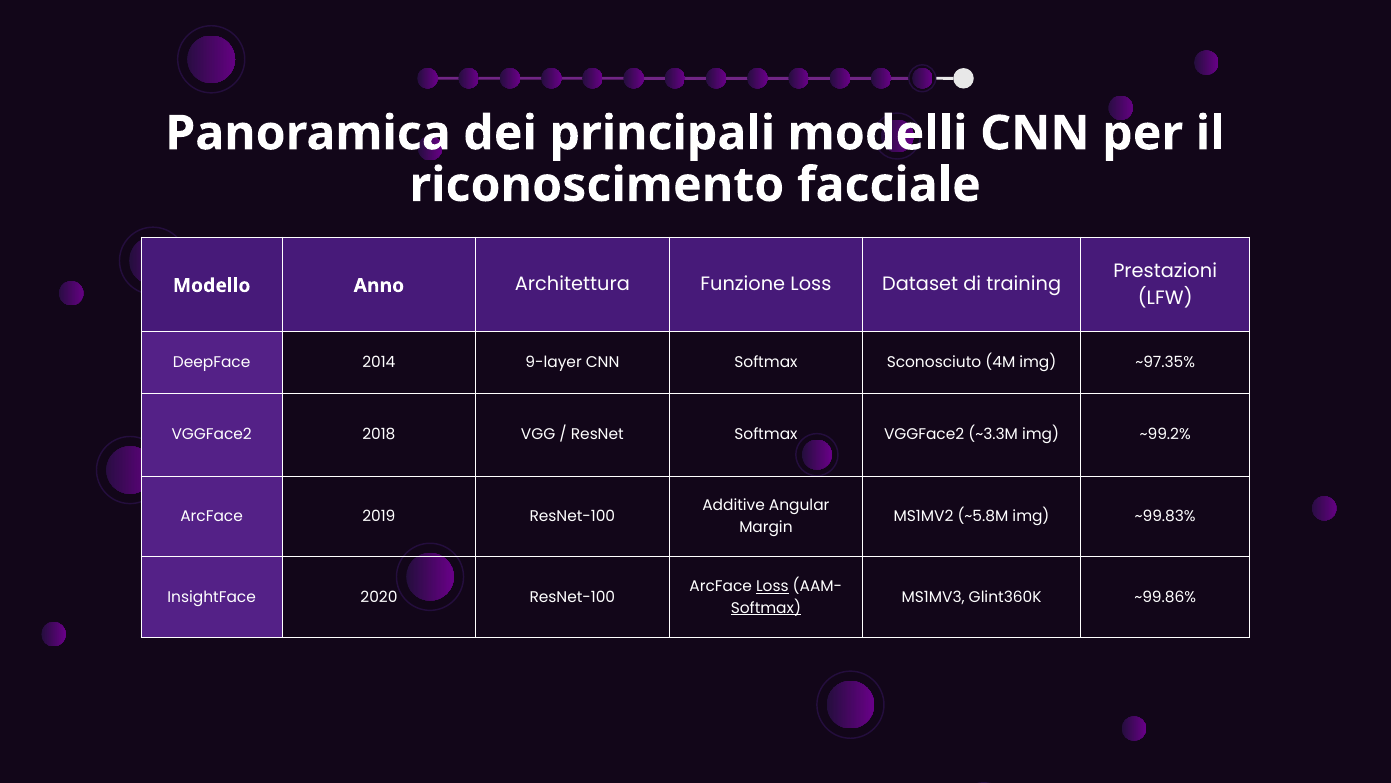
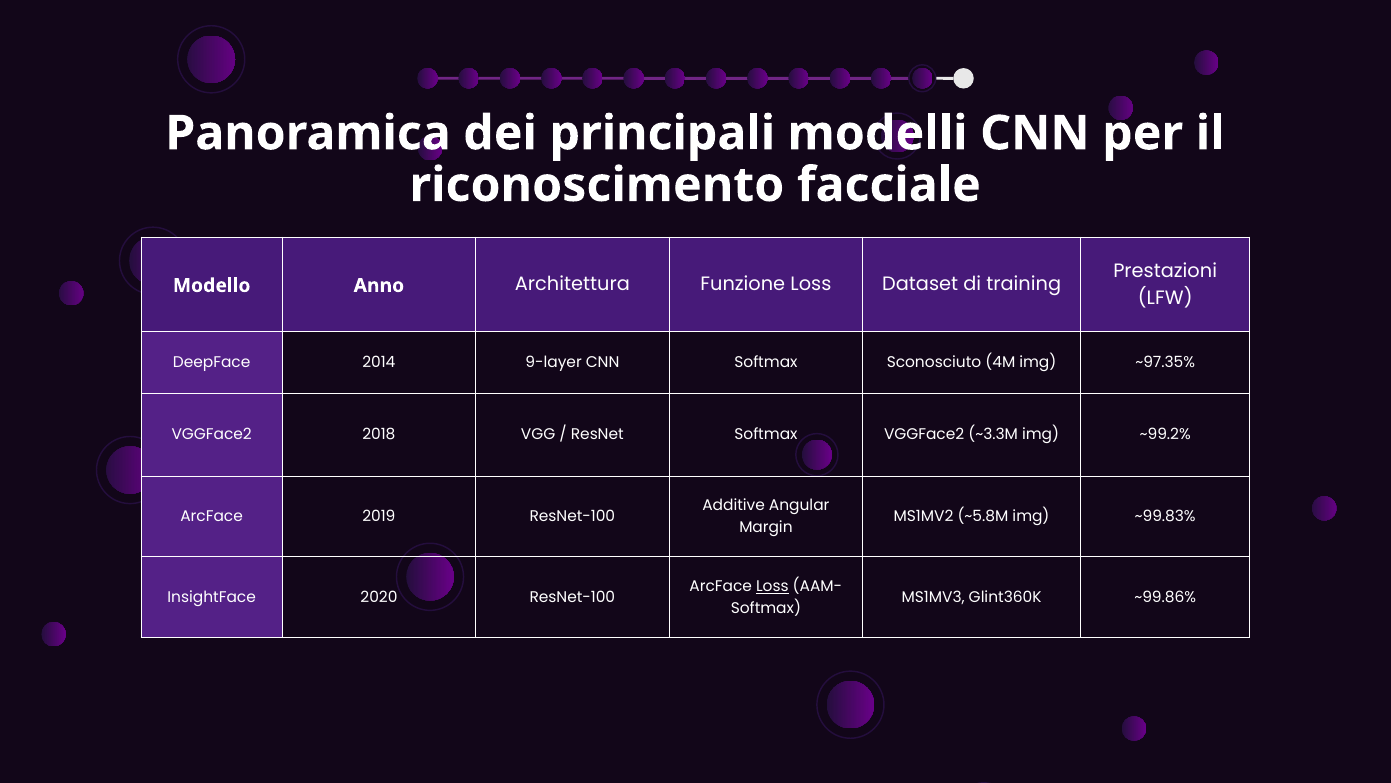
Softmax at (766, 608) underline: present -> none
